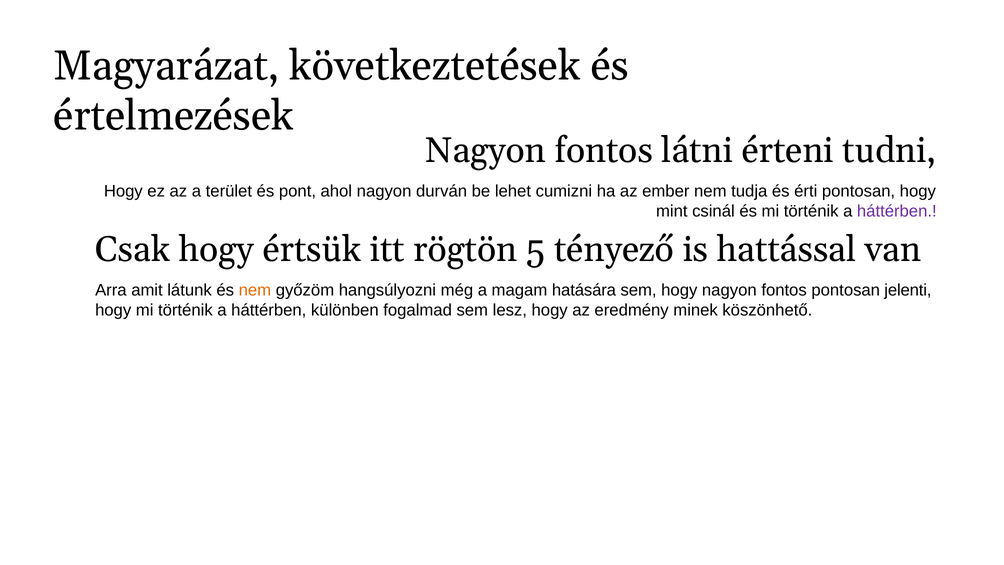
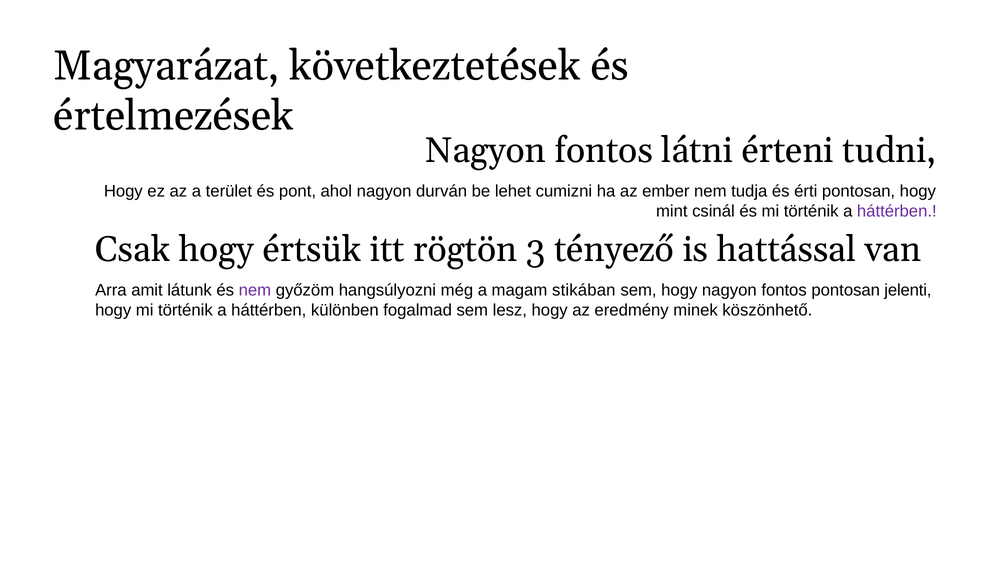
5: 5 -> 3
nem at (255, 290) colour: orange -> purple
hatására: hatására -> stikában
